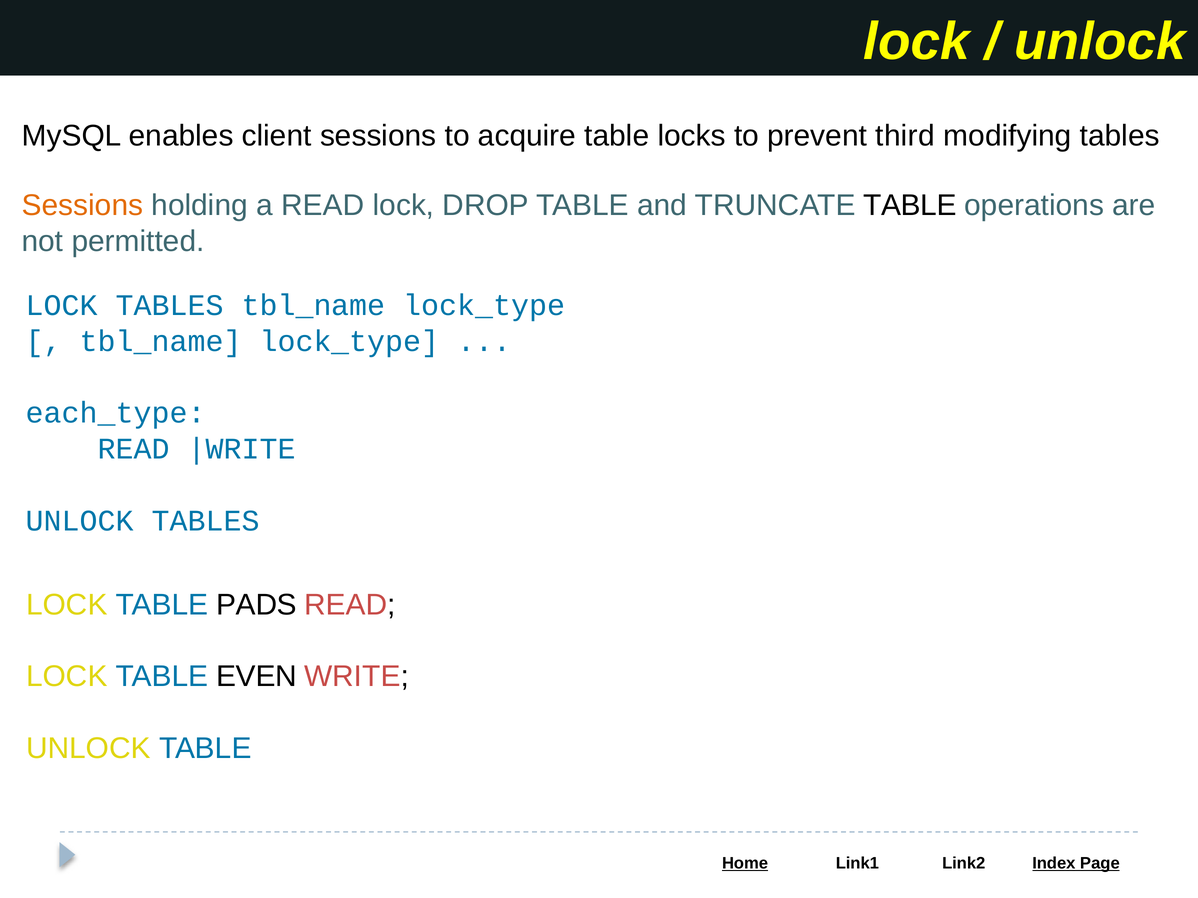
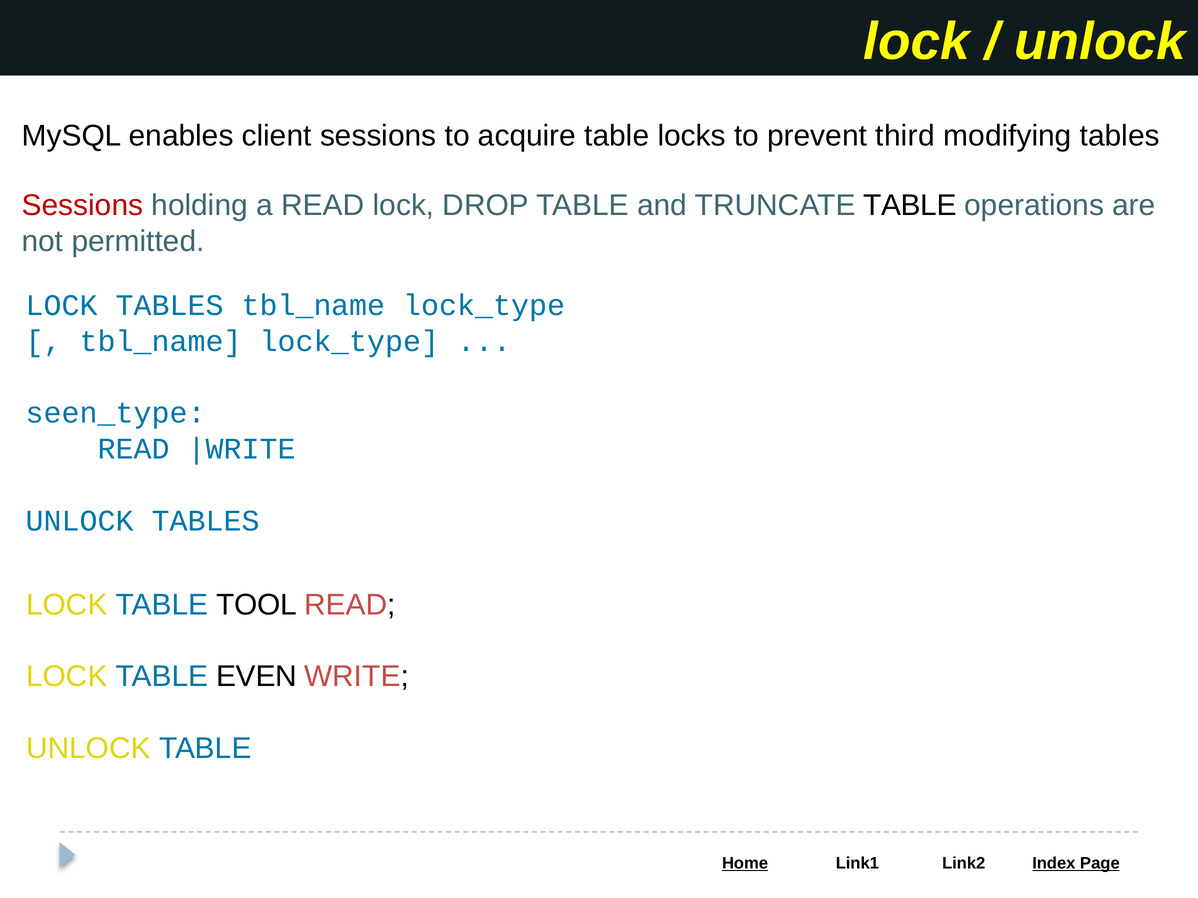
Sessions at (82, 206) colour: orange -> red
each_type: each_type -> seen_type
PADS: PADS -> TOOL
